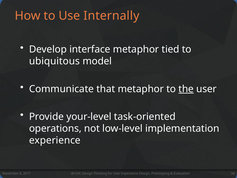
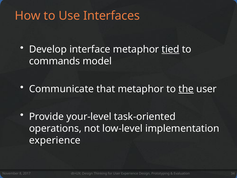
Internally: Internally -> Interfaces
tied underline: none -> present
ubiquitous: ubiquitous -> commands
